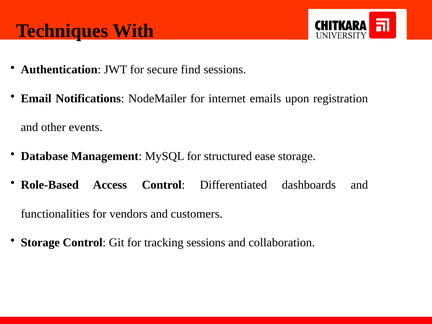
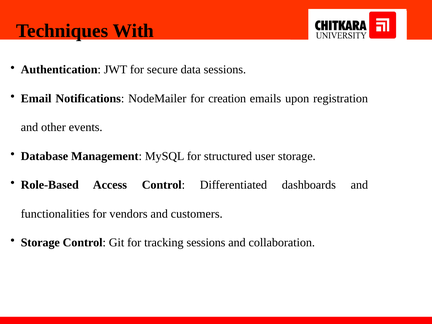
find: find -> data
internet: internet -> creation
ease: ease -> user
